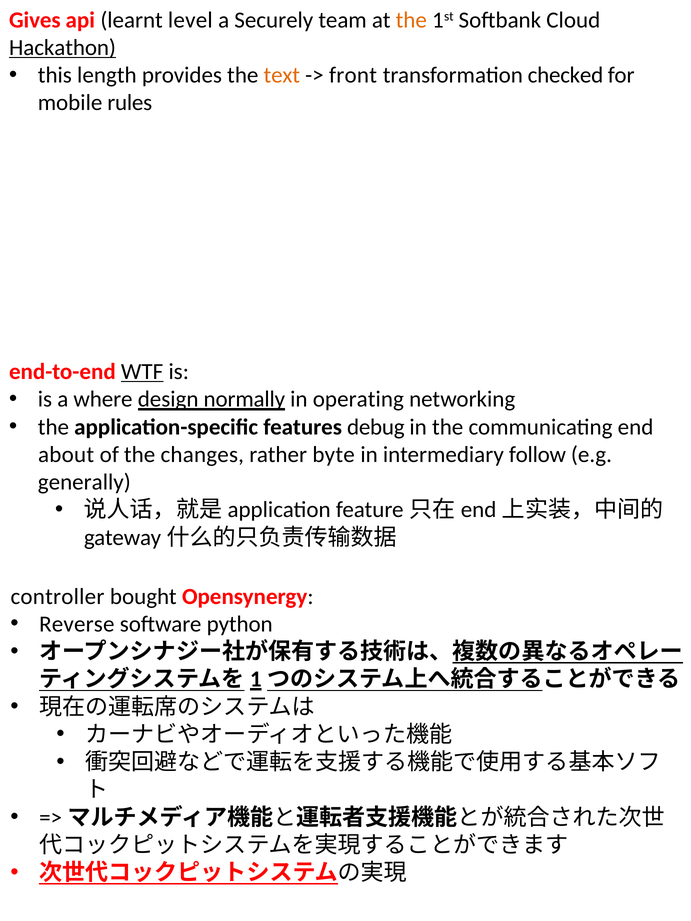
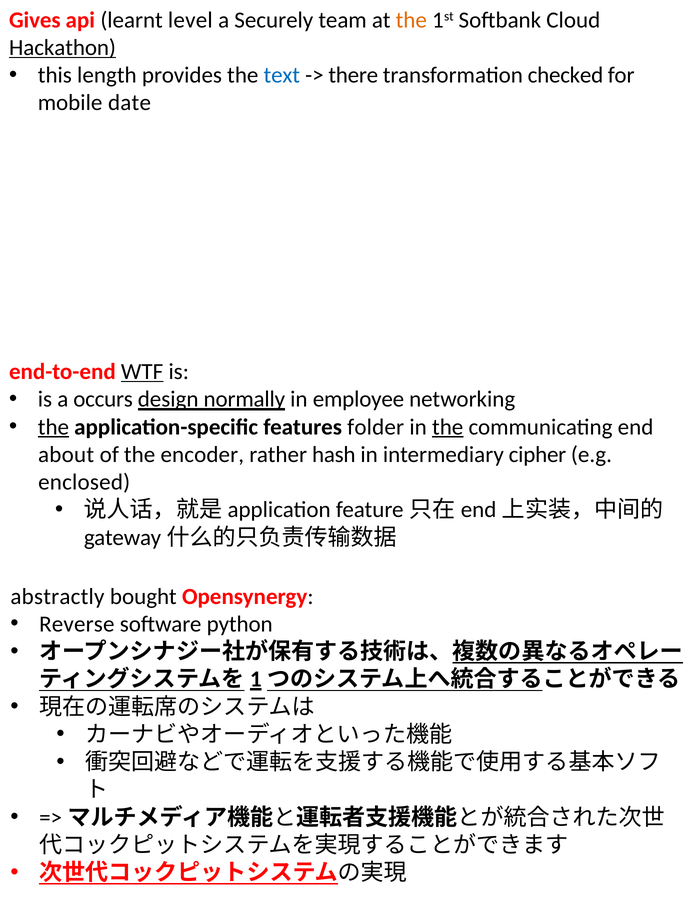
text colour: orange -> blue
front: front -> there
rules: rules -> date
where: where -> occurs
operating: operating -> employee
the at (53, 427) underline: none -> present
debug: debug -> folder
the at (448, 427) underline: none -> present
changes: changes -> encoder
byte: byte -> hash
follow: follow -> cipher
generally: generally -> enclosed
controller: controller -> abstractly
